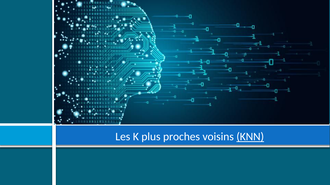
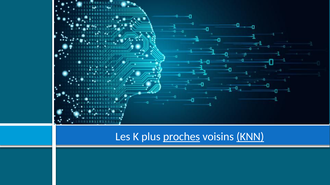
proches underline: none -> present
